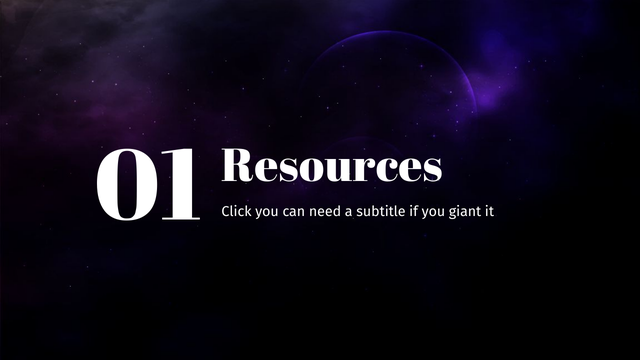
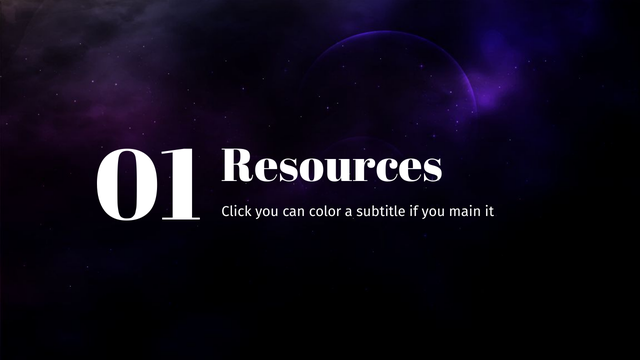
need: need -> color
giant: giant -> main
